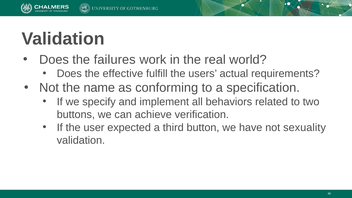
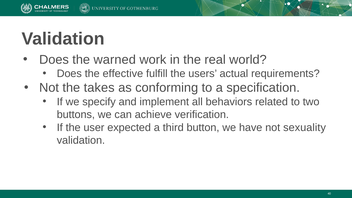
failures: failures -> warned
name: name -> takes
